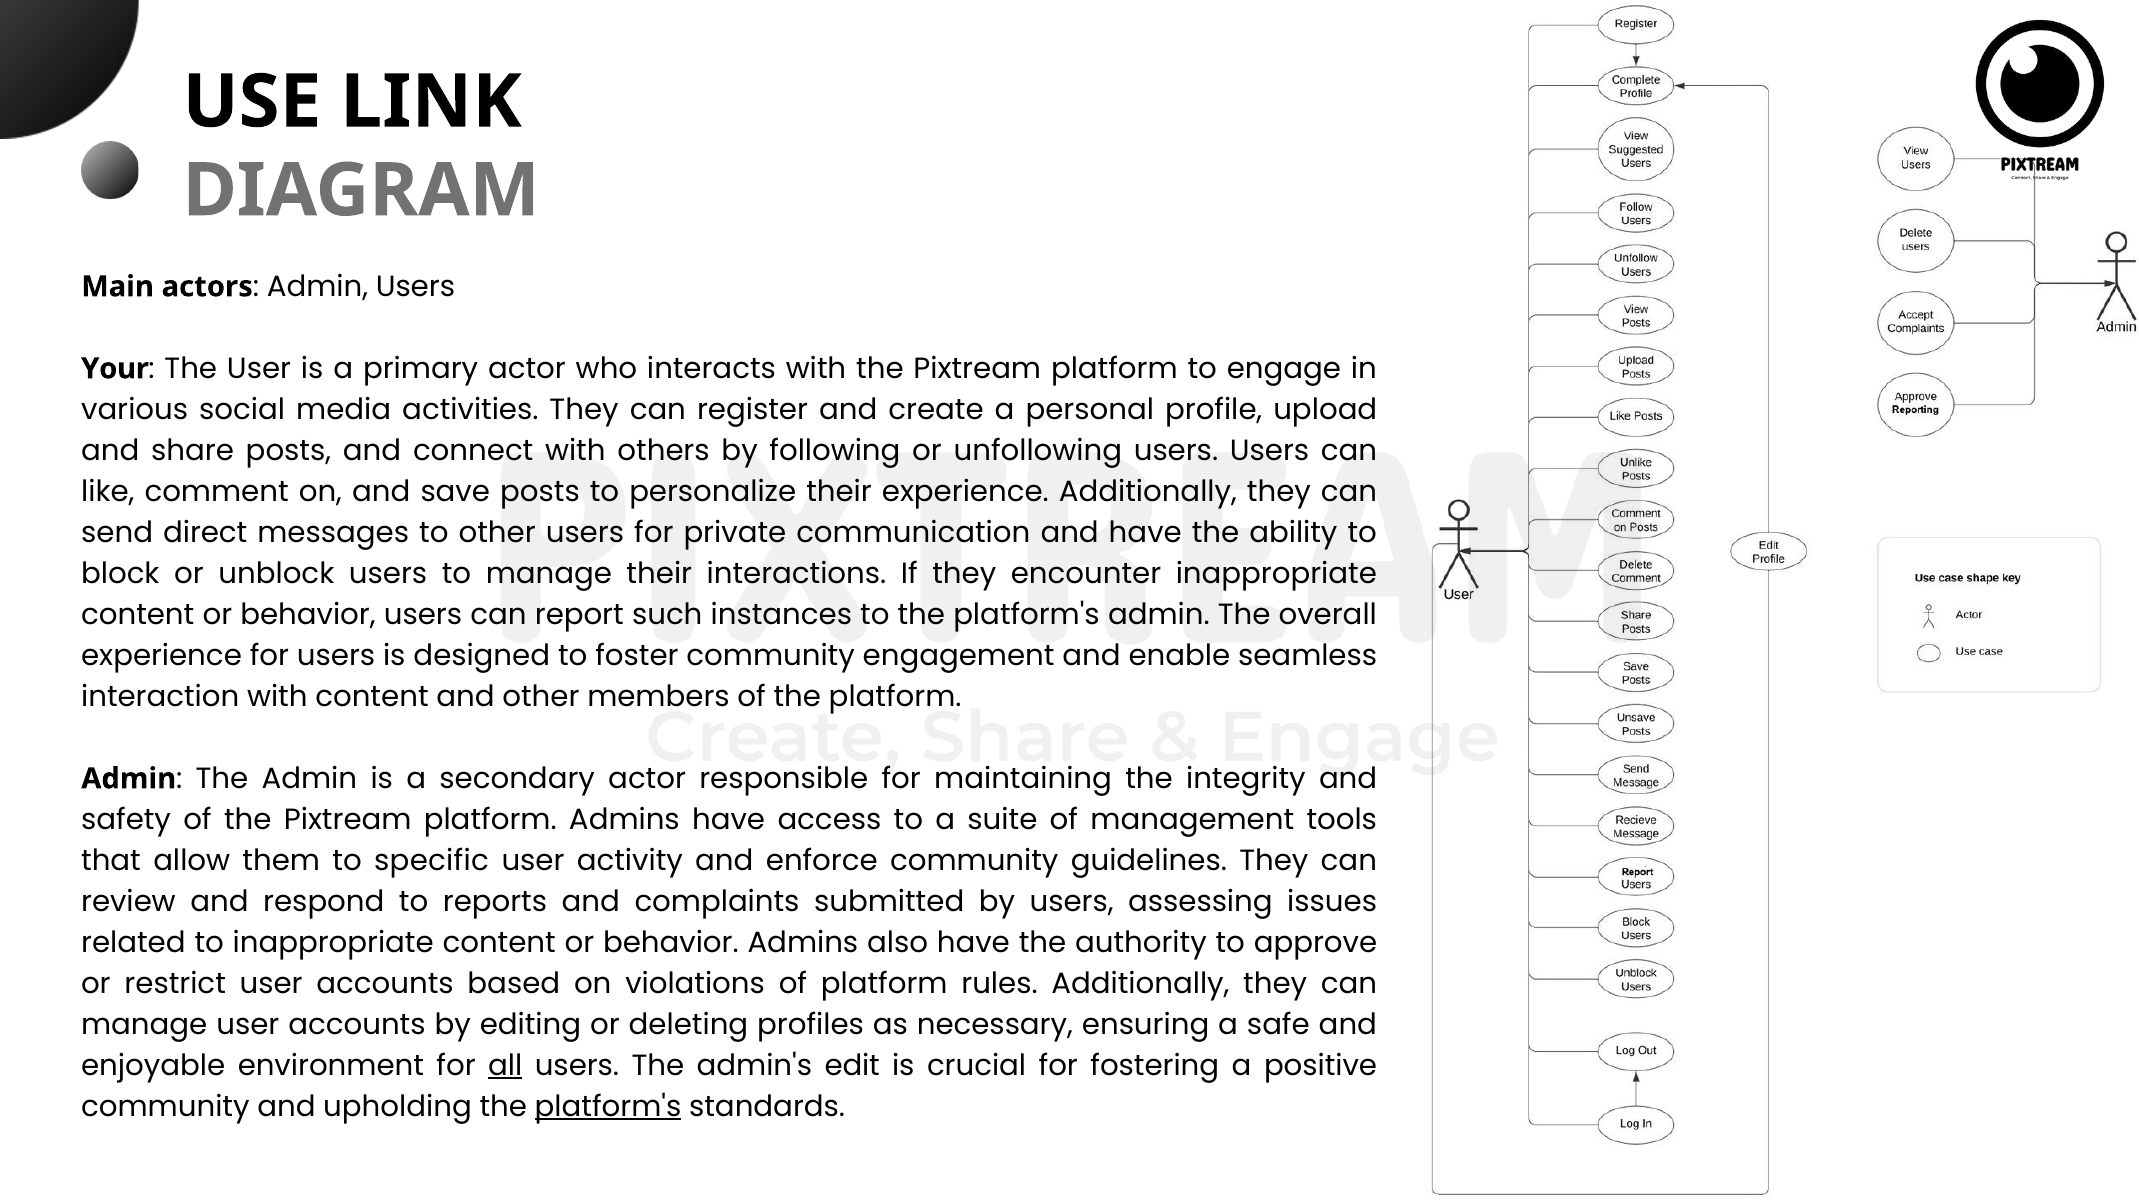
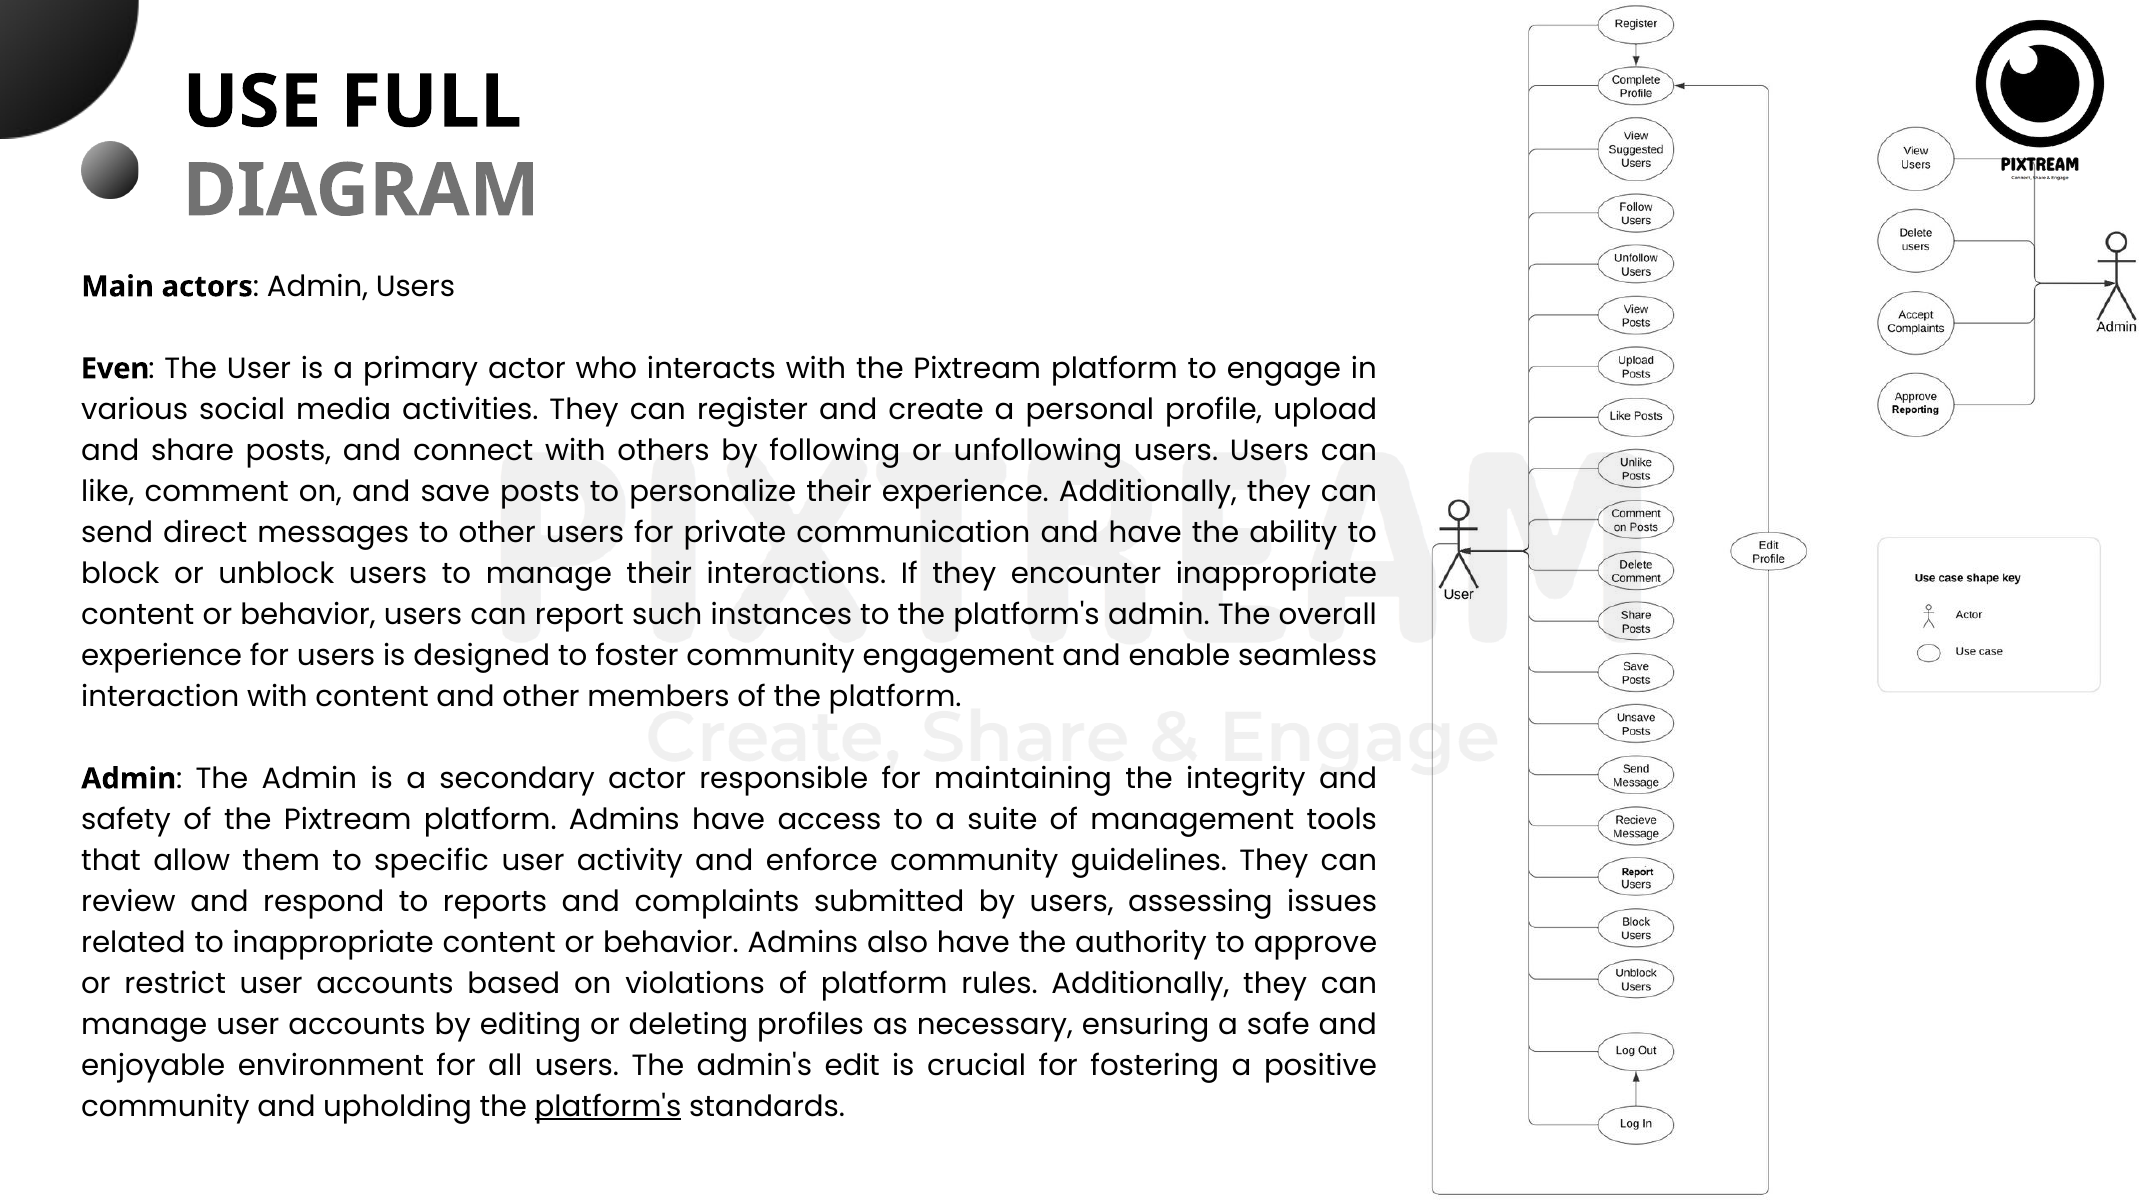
LINK: LINK -> FULL
Your: Your -> Even
all underline: present -> none
